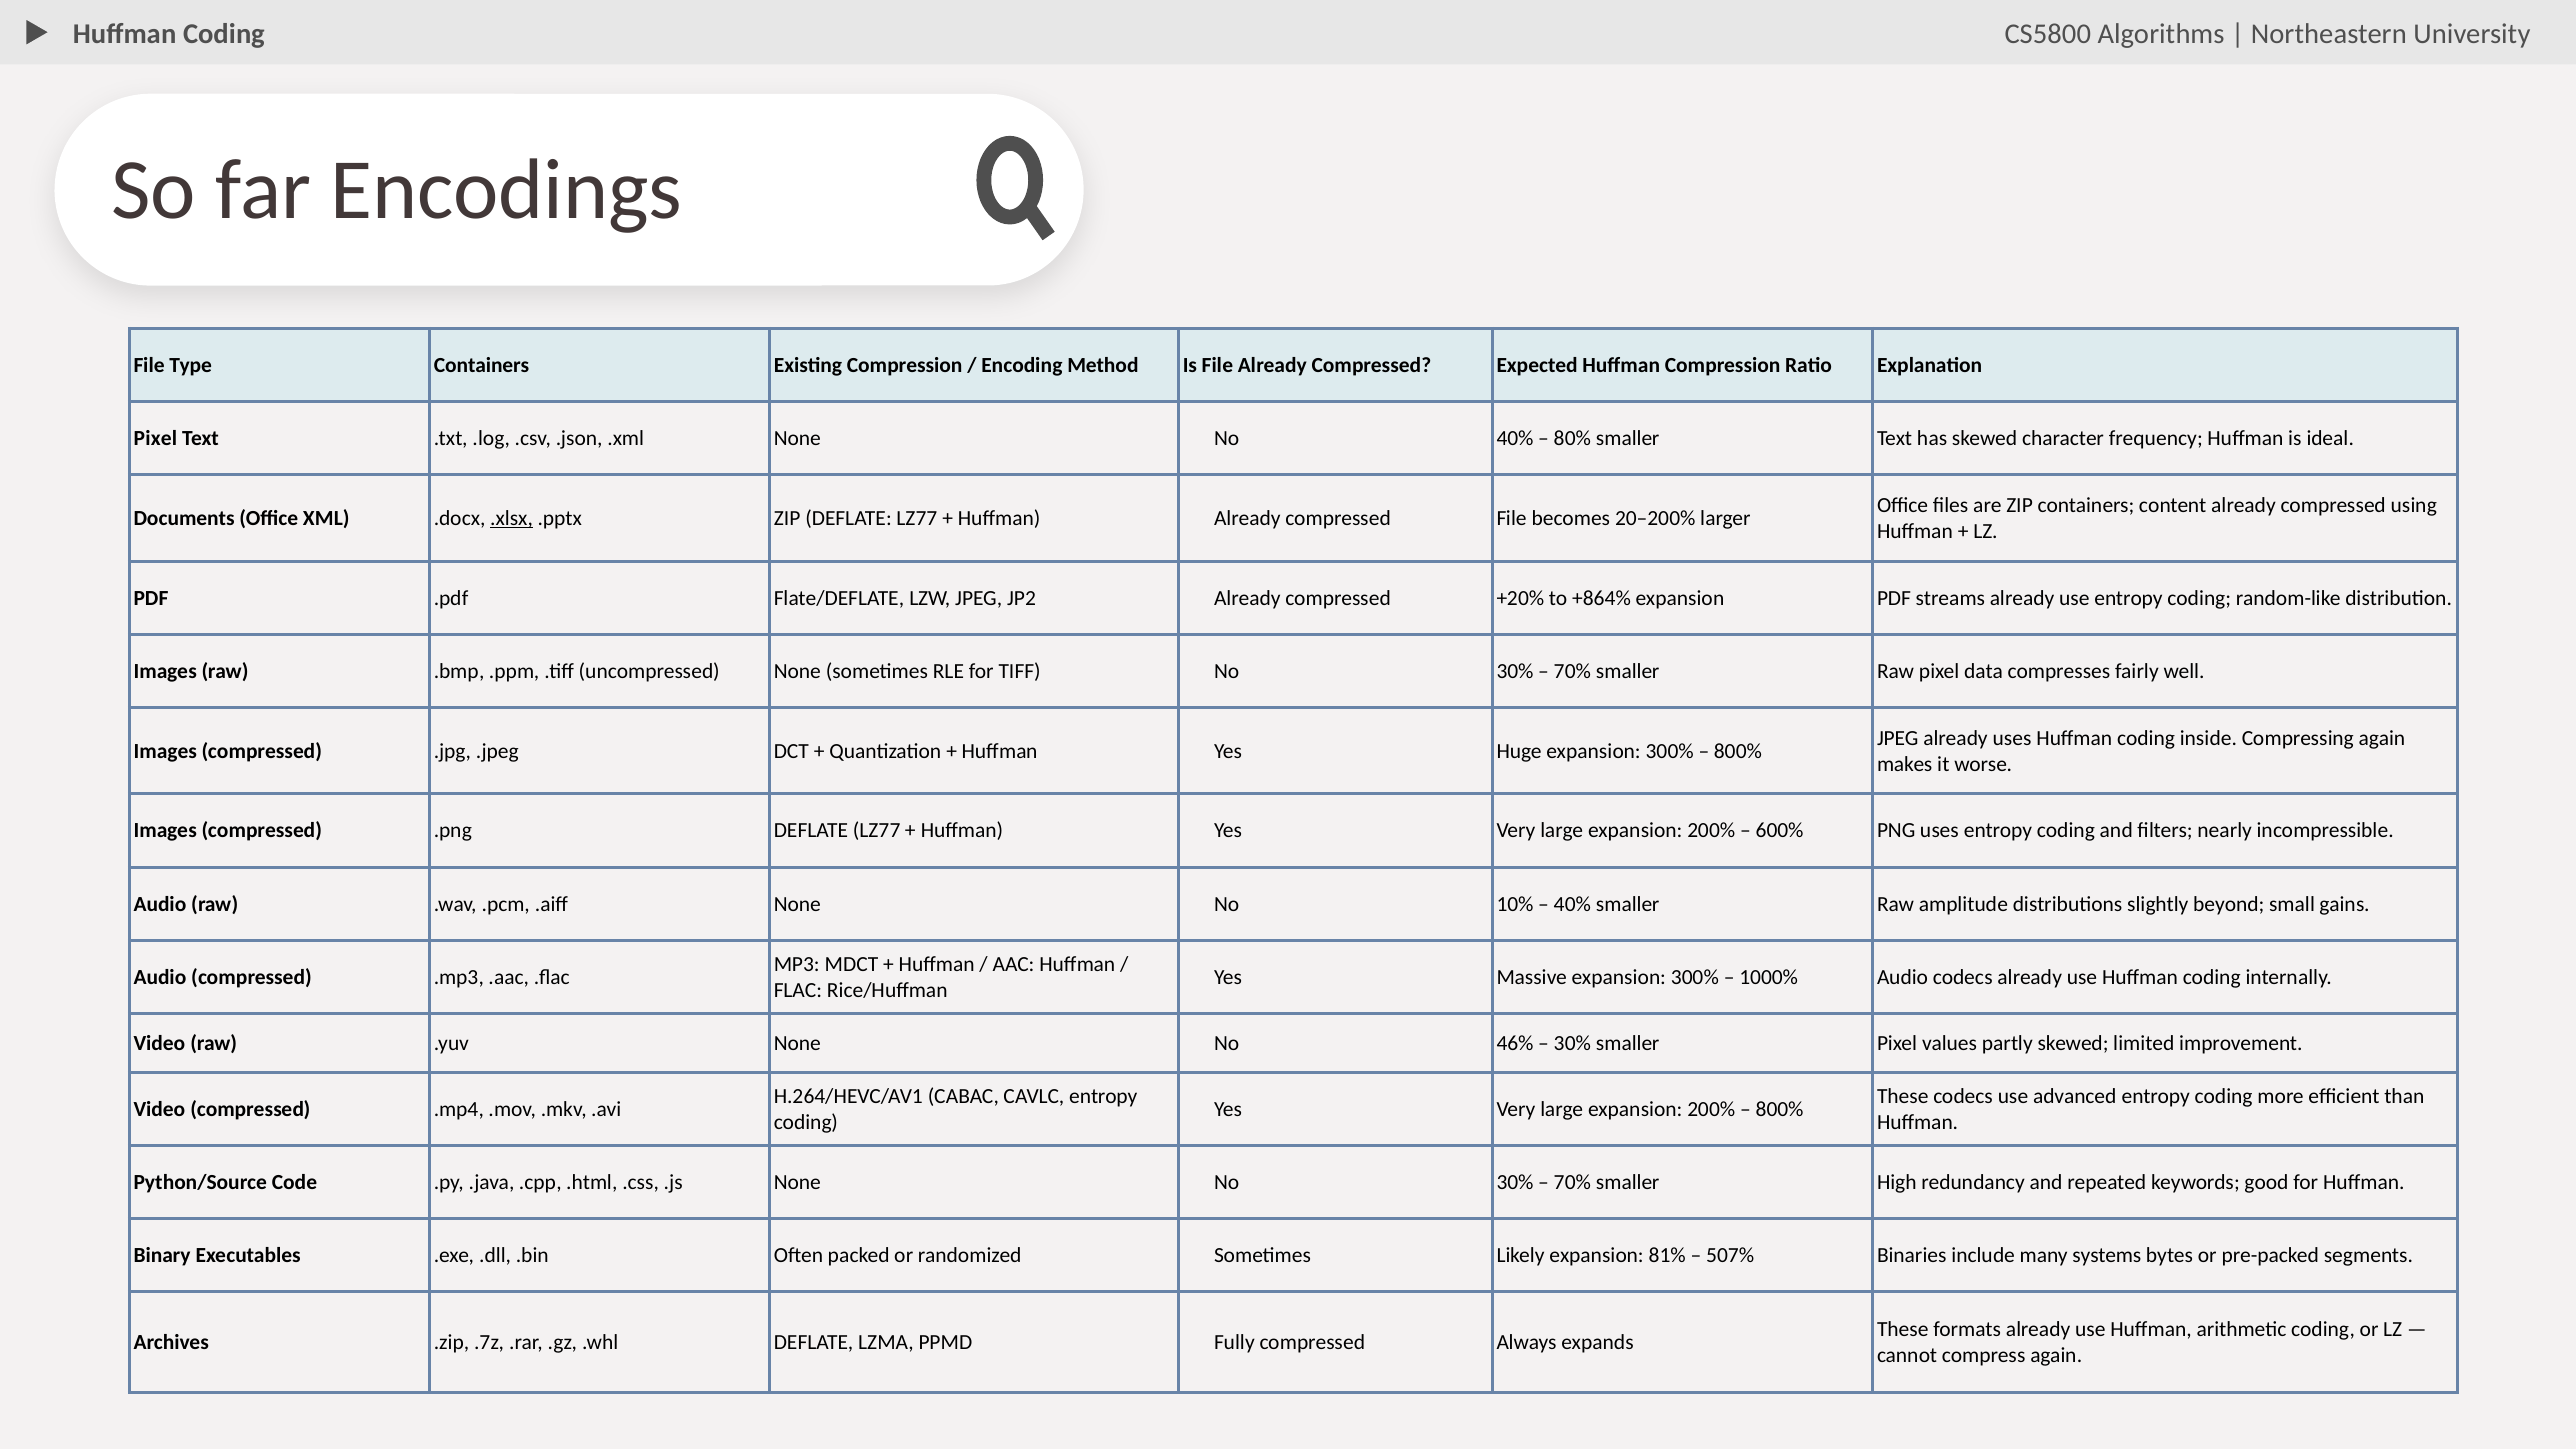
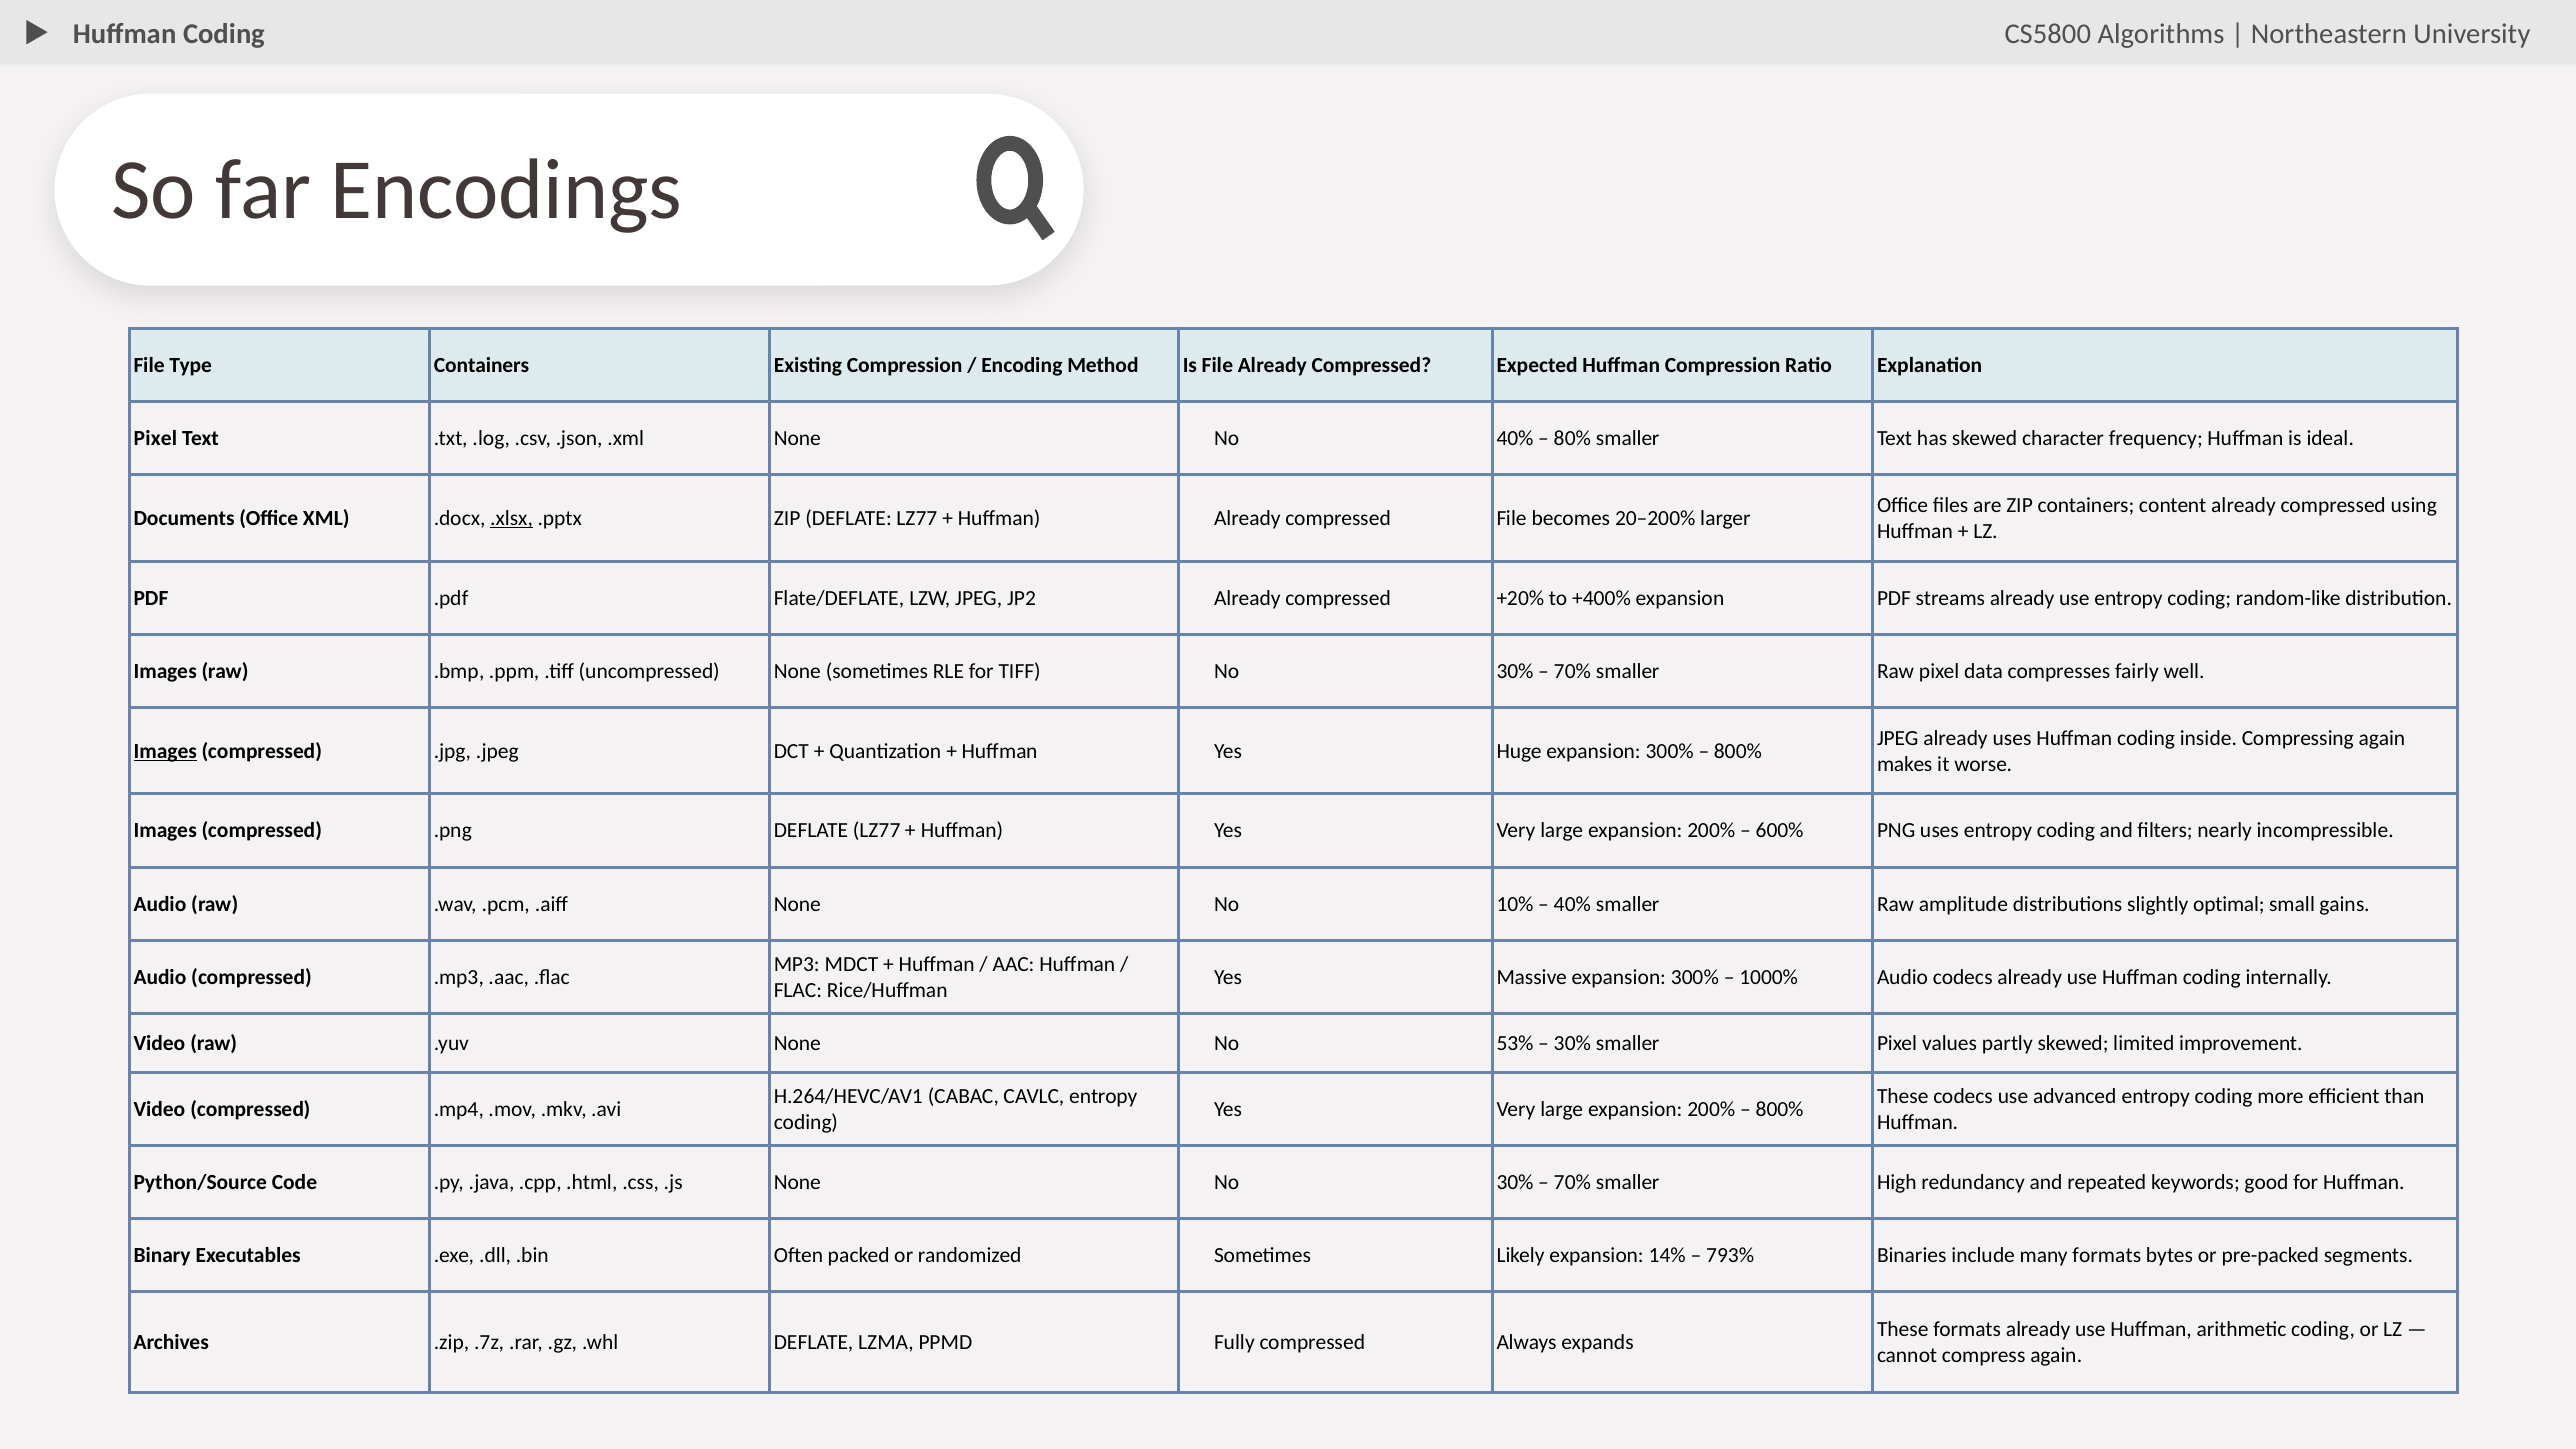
+864%: +864% -> +400%
Images at (165, 751) underline: none -> present
beyond: beyond -> optimal
46%: 46% -> 53%
81%: 81% -> 14%
507%: 507% -> 793%
many systems: systems -> formats
